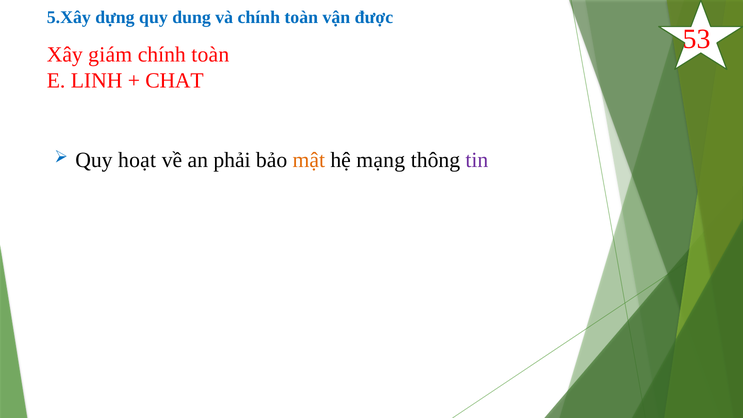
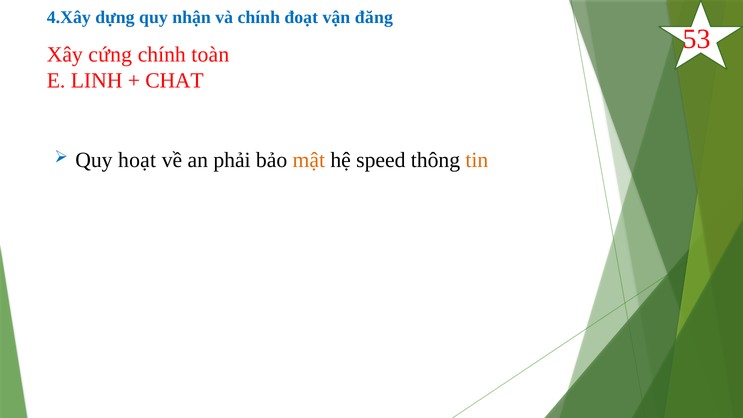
5.Xây: 5.Xây -> 4.Xây
dung: dung -> nhận
và chính toàn: toàn -> đoạt
được: được -> đăng
giám: giám -> cứng
mạng: mạng -> speed
tin colour: purple -> orange
